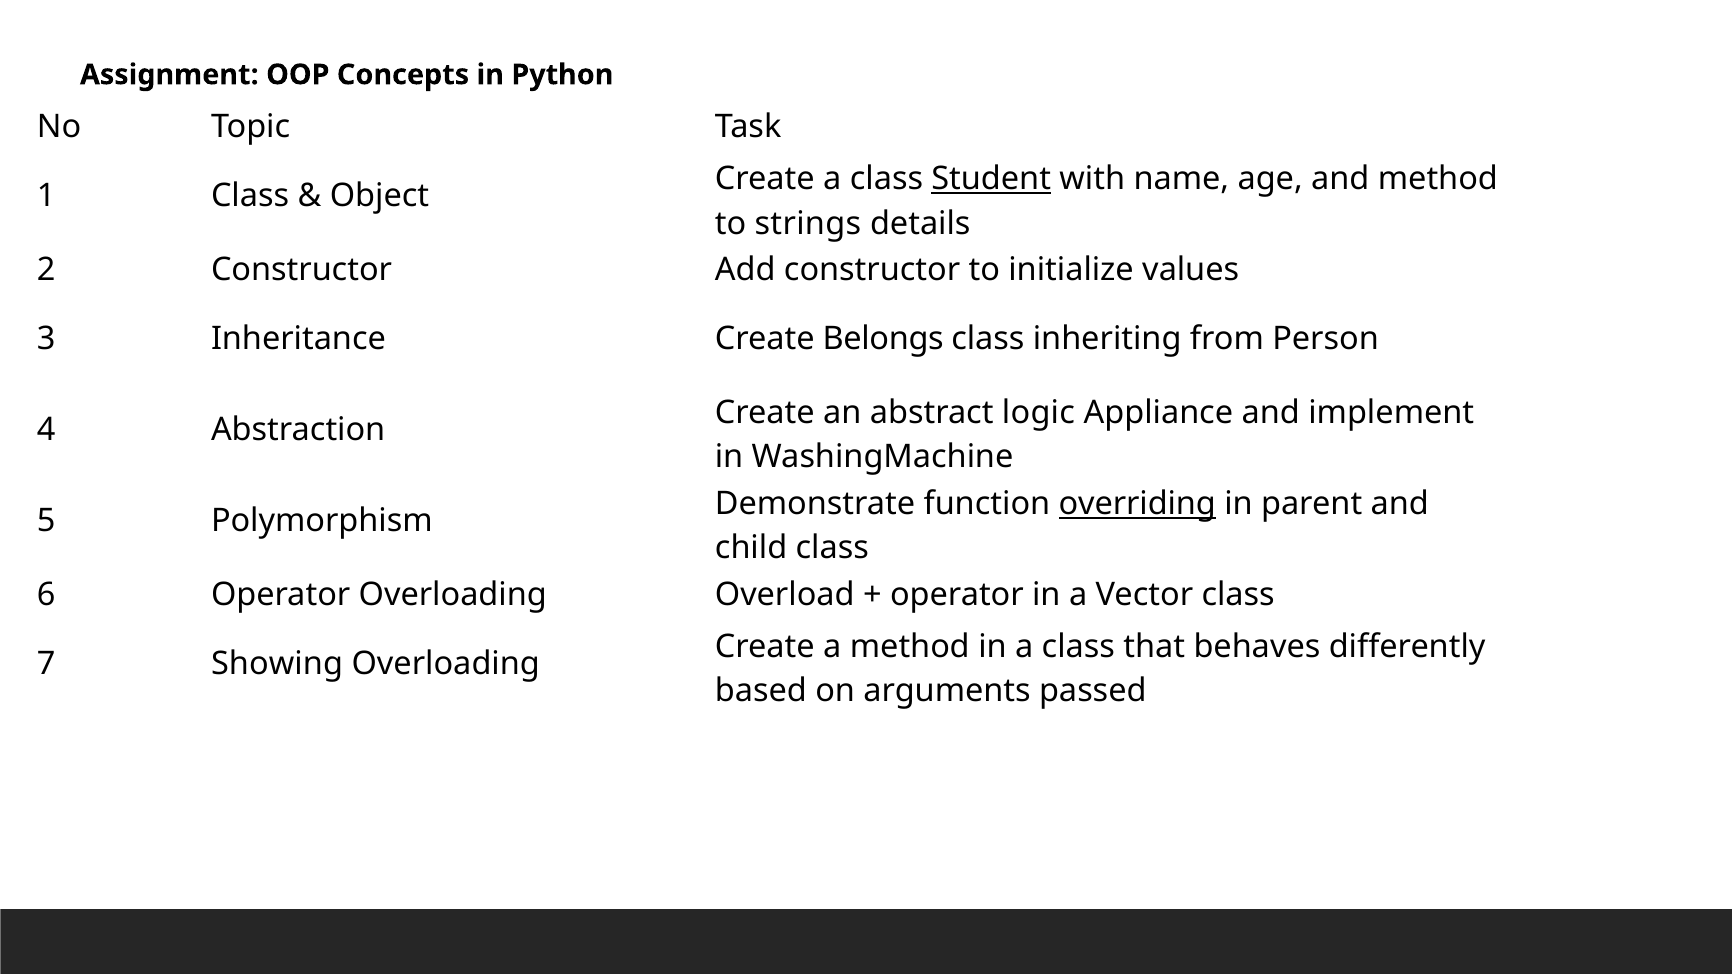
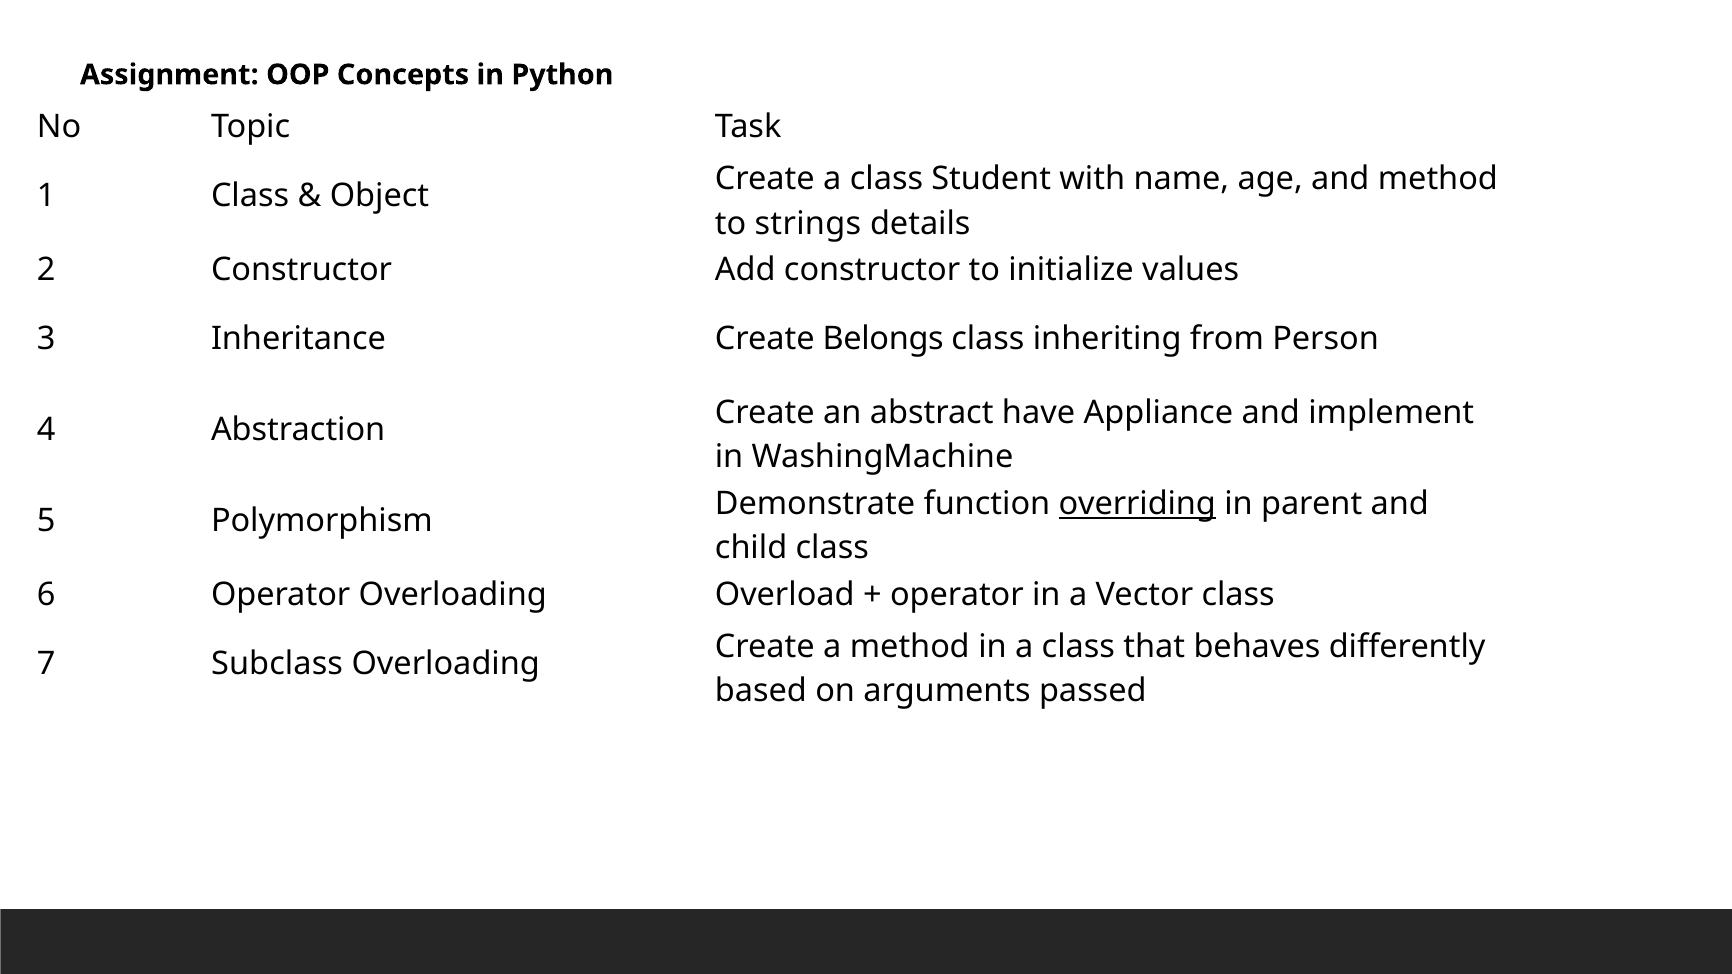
Student underline: present -> none
logic: logic -> have
Showing: Showing -> Subclass
